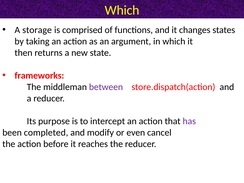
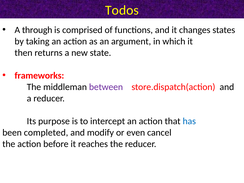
Which at (122, 10): Which -> Todos
storage: storage -> through
has colour: purple -> blue
